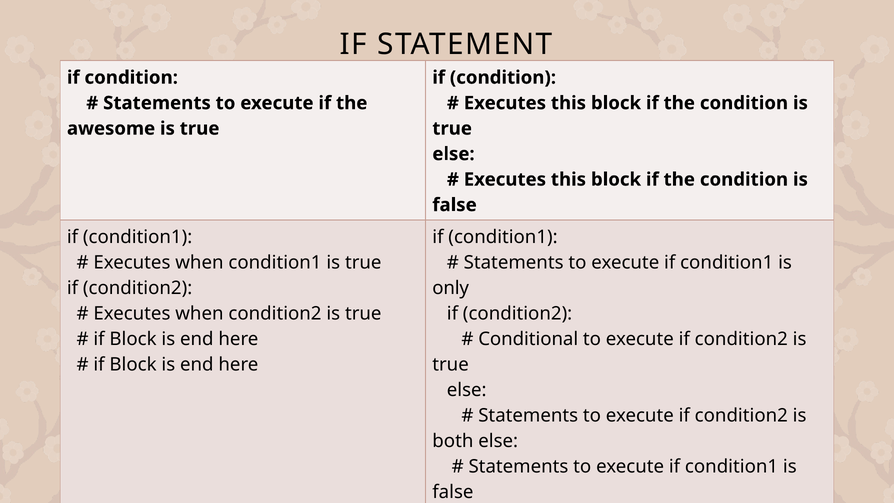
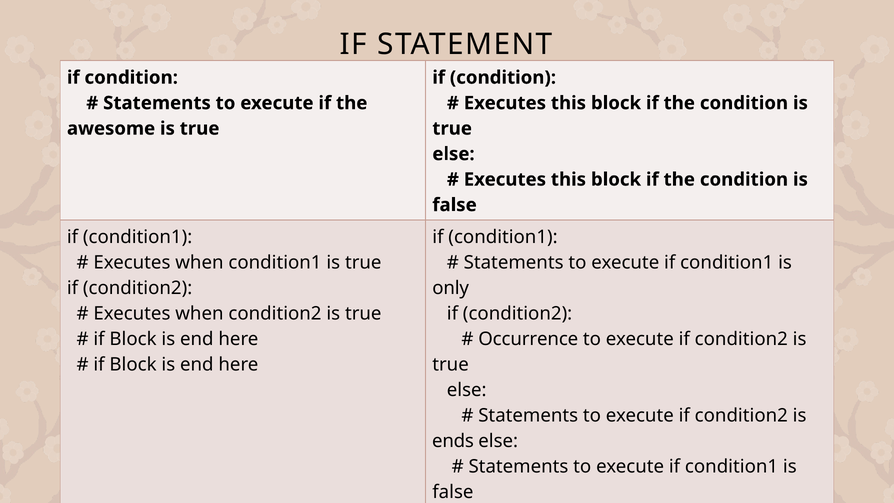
Conditional at (528, 339): Conditional -> Occurrence
both: both -> ends
